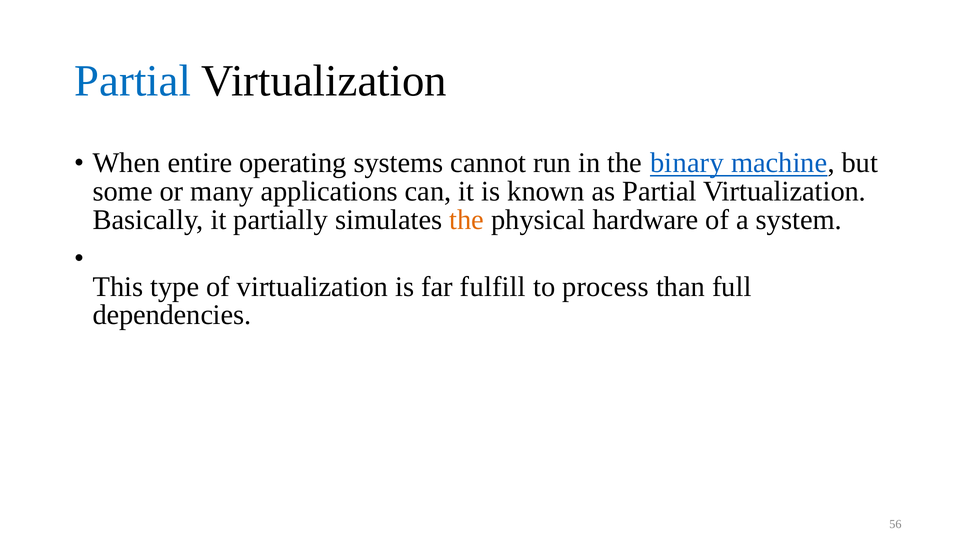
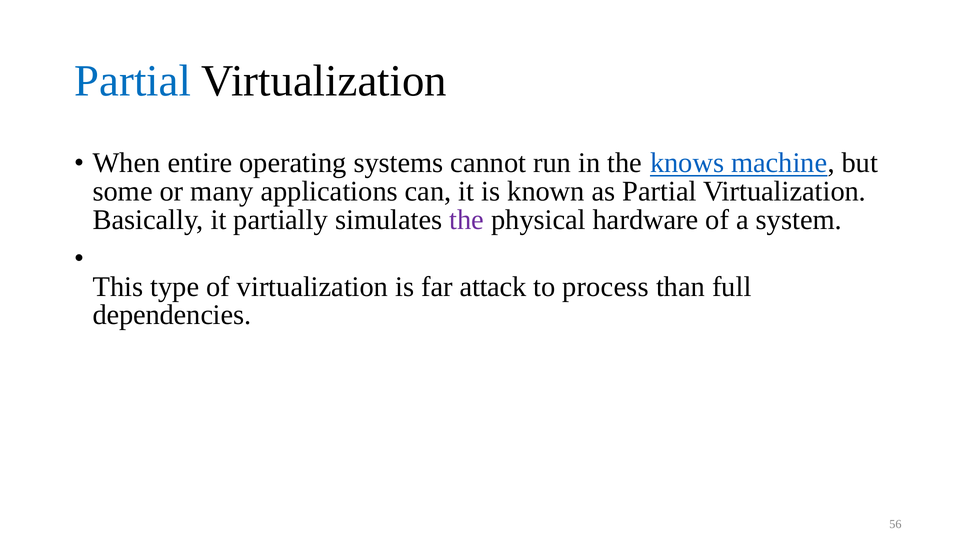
binary: binary -> knows
the at (467, 220) colour: orange -> purple
fulfill: fulfill -> attack
